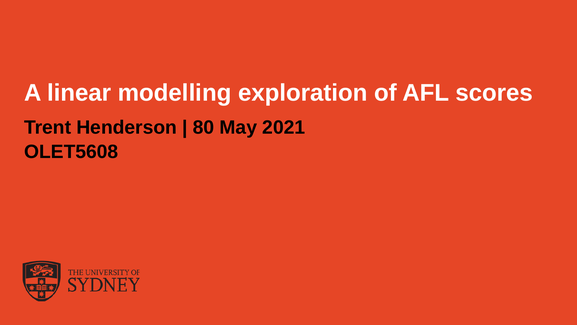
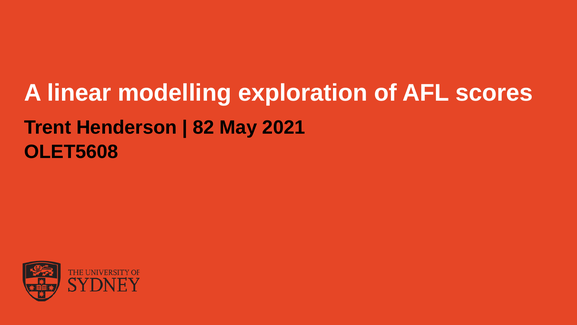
80: 80 -> 82
